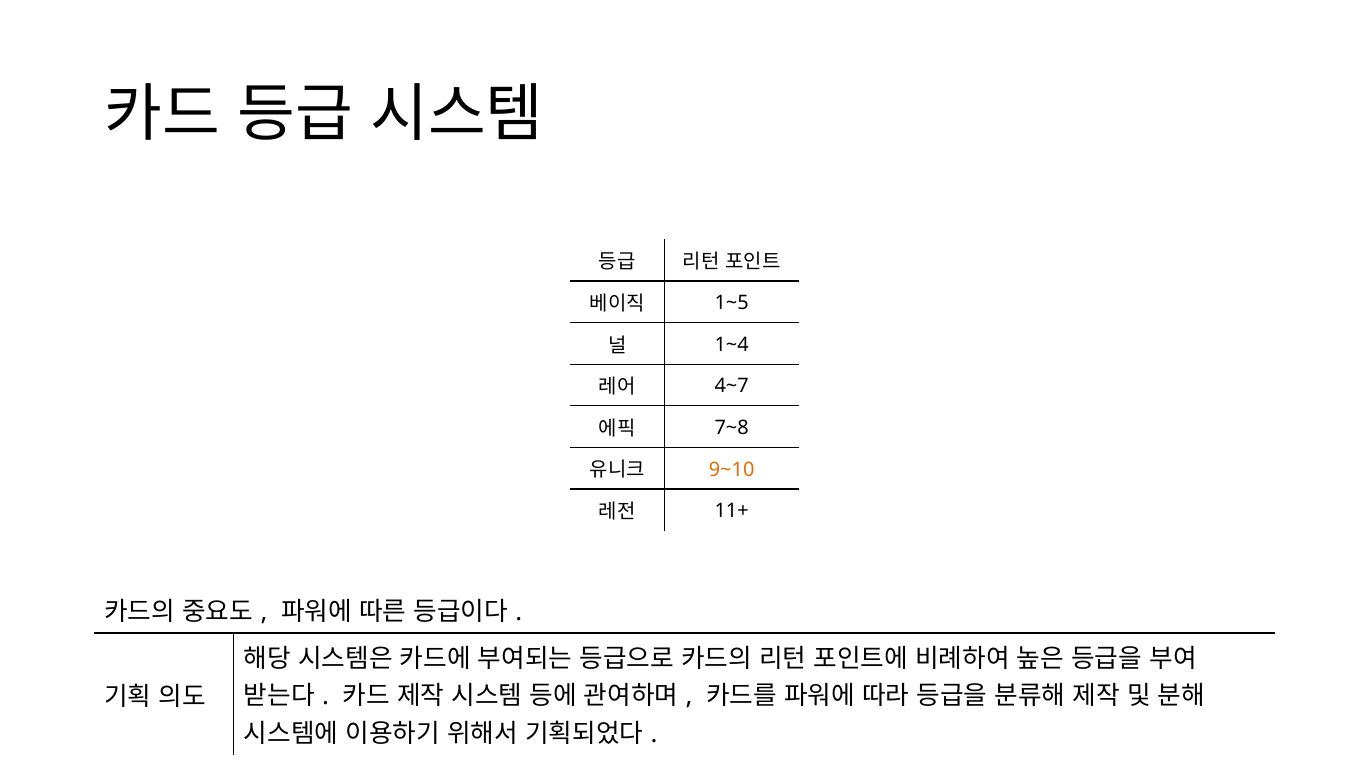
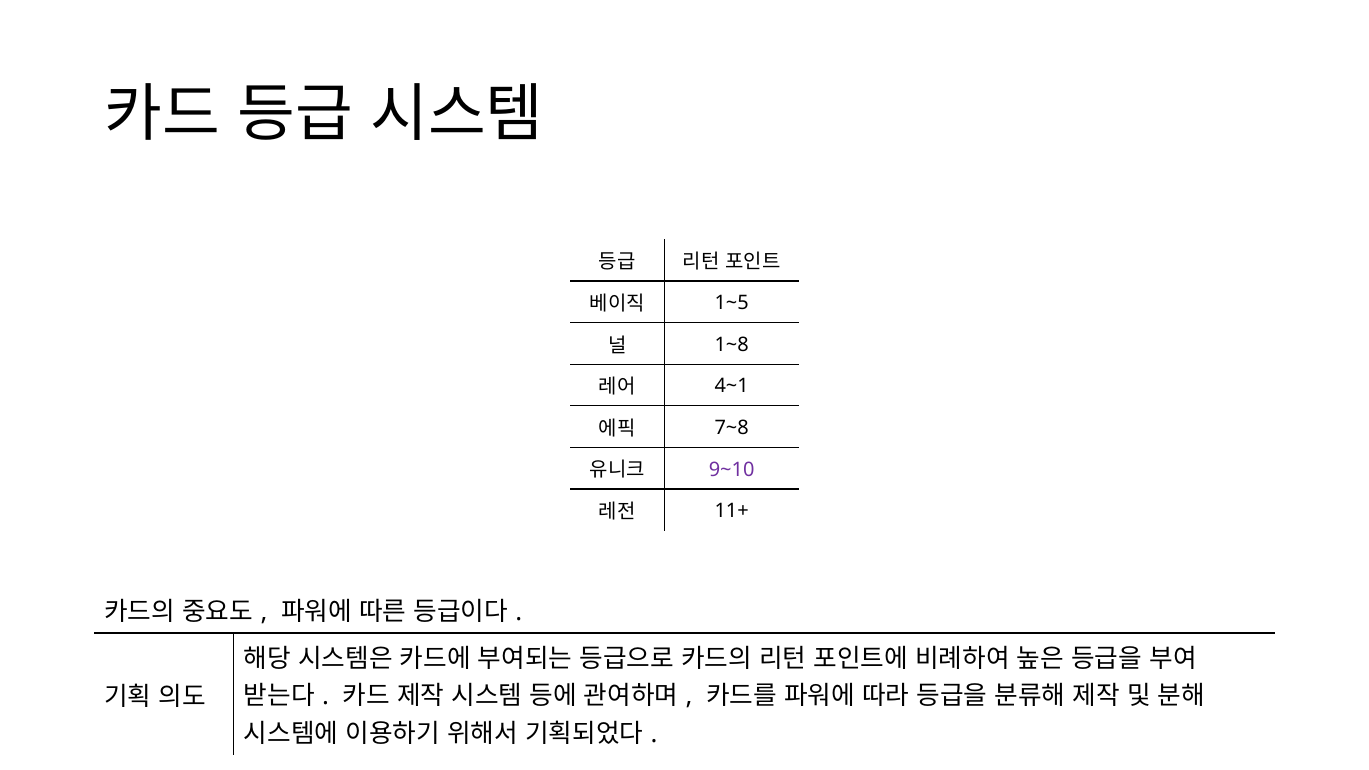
1~4: 1~4 -> 1~8
4~7: 4~7 -> 4~1
9~10 colour: orange -> purple
